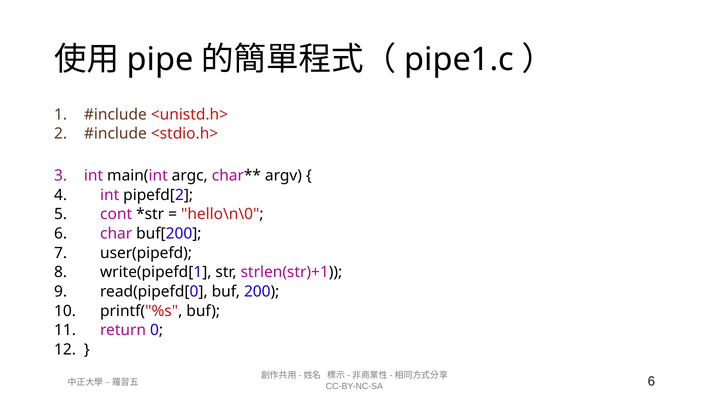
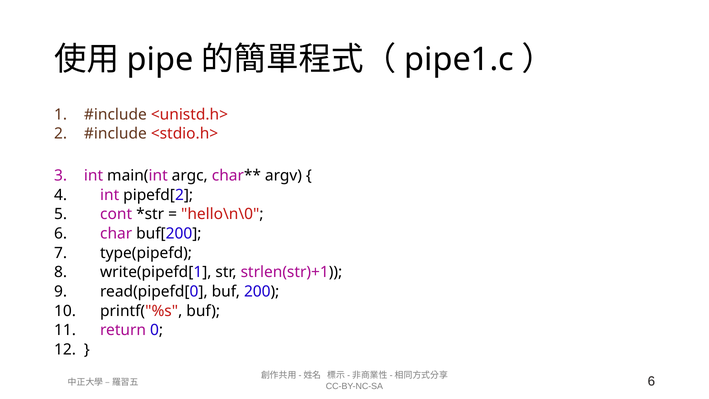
user(pipefd: user(pipefd -> type(pipefd
